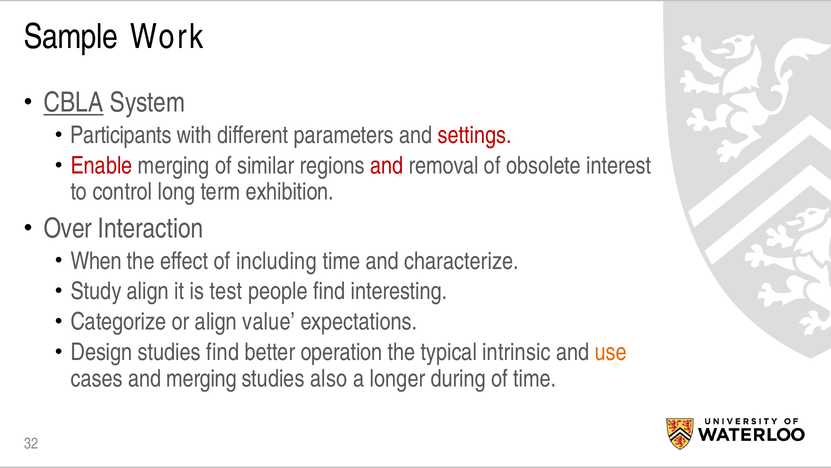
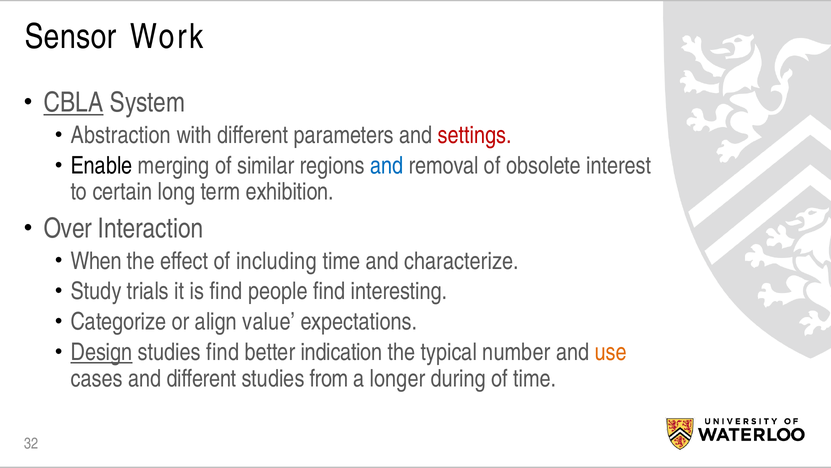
Sample: Sample -> Sensor
Participants: Participants -> Abstraction
Enable colour: red -> black
and at (387, 166) colour: red -> blue
control: control -> certain
Study align: align -> trials
is test: test -> find
Design underline: none -> present
operation: operation -> indication
intrinsic: intrinsic -> number
and merging: merging -> different
also: also -> from
